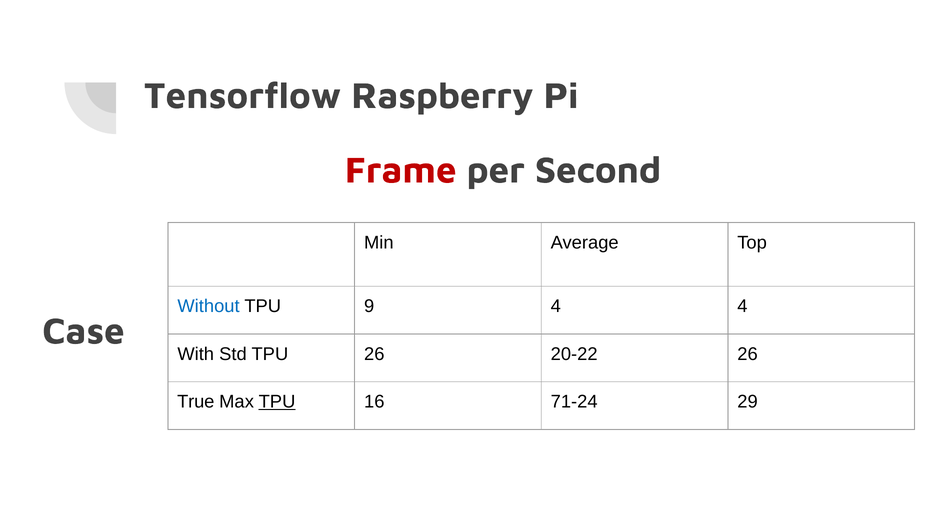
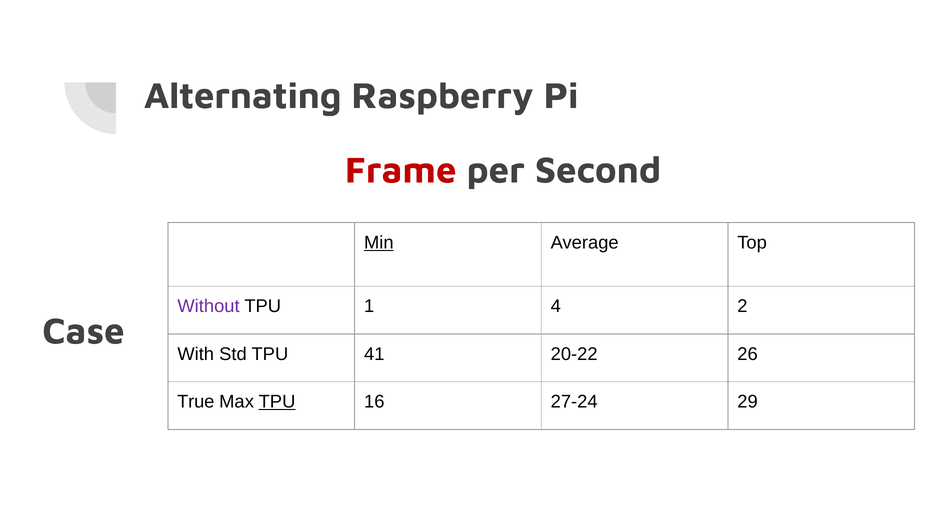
Tensorflow: Tensorflow -> Alternating
Min underline: none -> present
Without colour: blue -> purple
9: 9 -> 1
4 4: 4 -> 2
TPU 26: 26 -> 41
71-24: 71-24 -> 27-24
